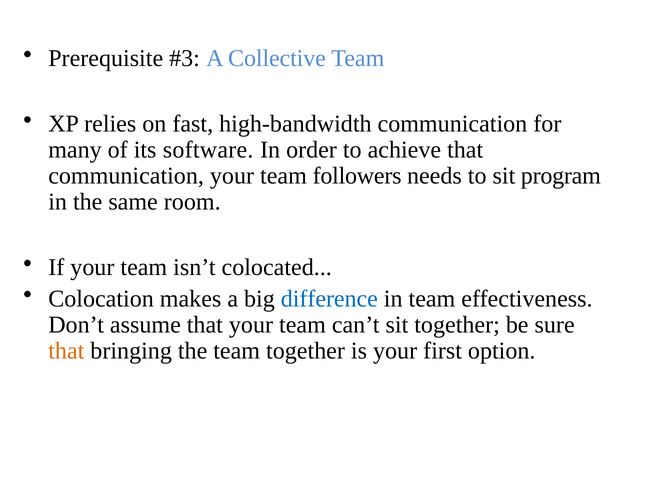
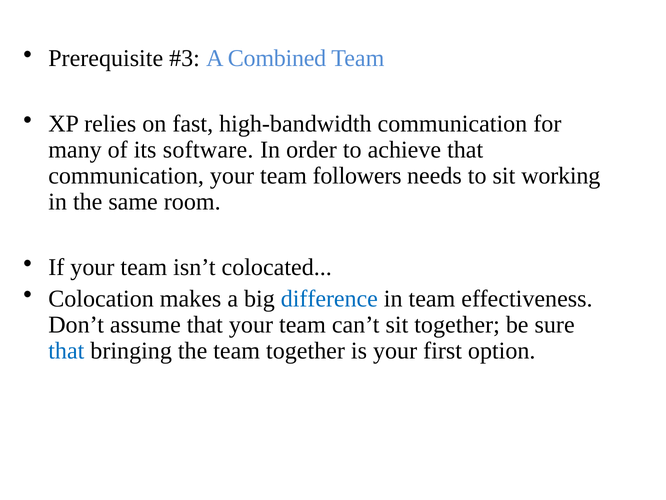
Collective: Collective -> Combined
program: program -> working
that at (66, 350) colour: orange -> blue
